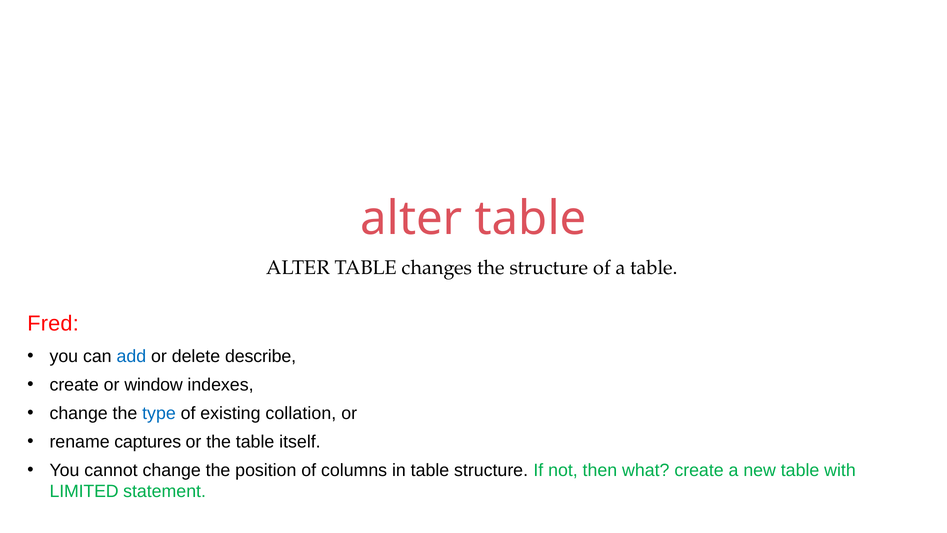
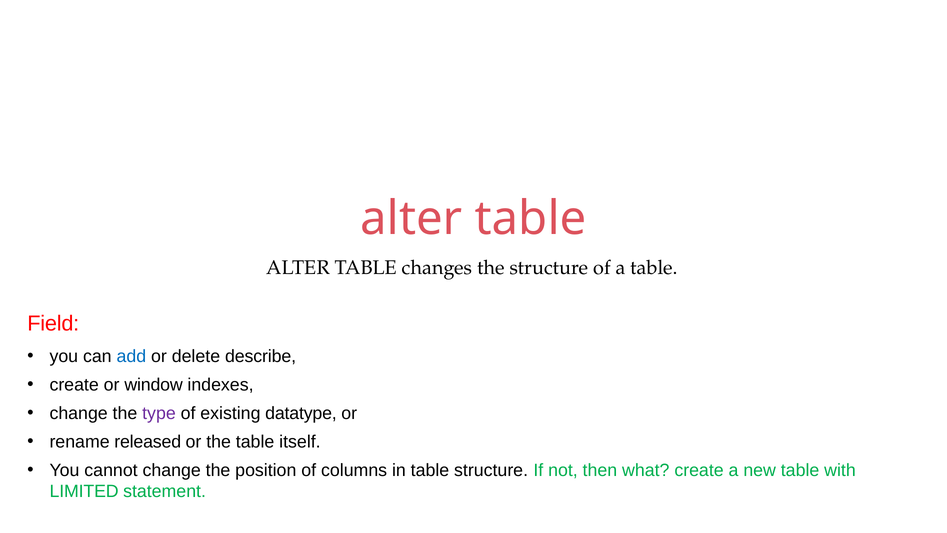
Fred: Fred -> Field
type colour: blue -> purple
collation: collation -> datatype
captures: captures -> released
